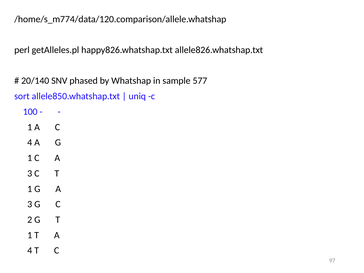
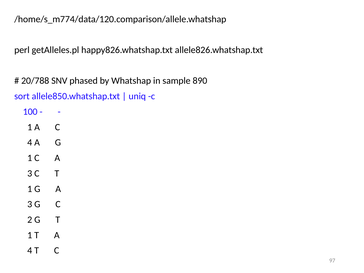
20/140: 20/140 -> 20/788
577: 577 -> 890
